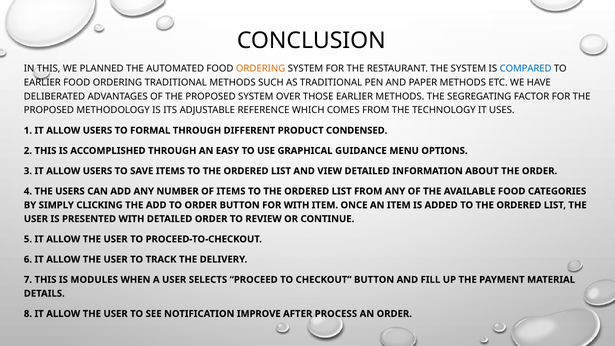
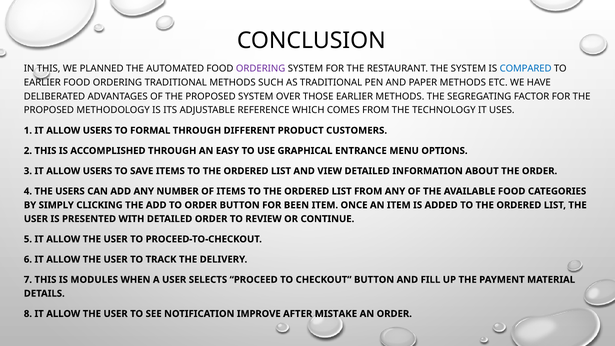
ORDERING at (261, 69) colour: orange -> purple
CONDENSED: CONDENSED -> CUSTOMERS
GUIDANCE: GUIDANCE -> ENTRANCE
FOR WITH: WITH -> BEEN
PROCESS: PROCESS -> MISTAKE
